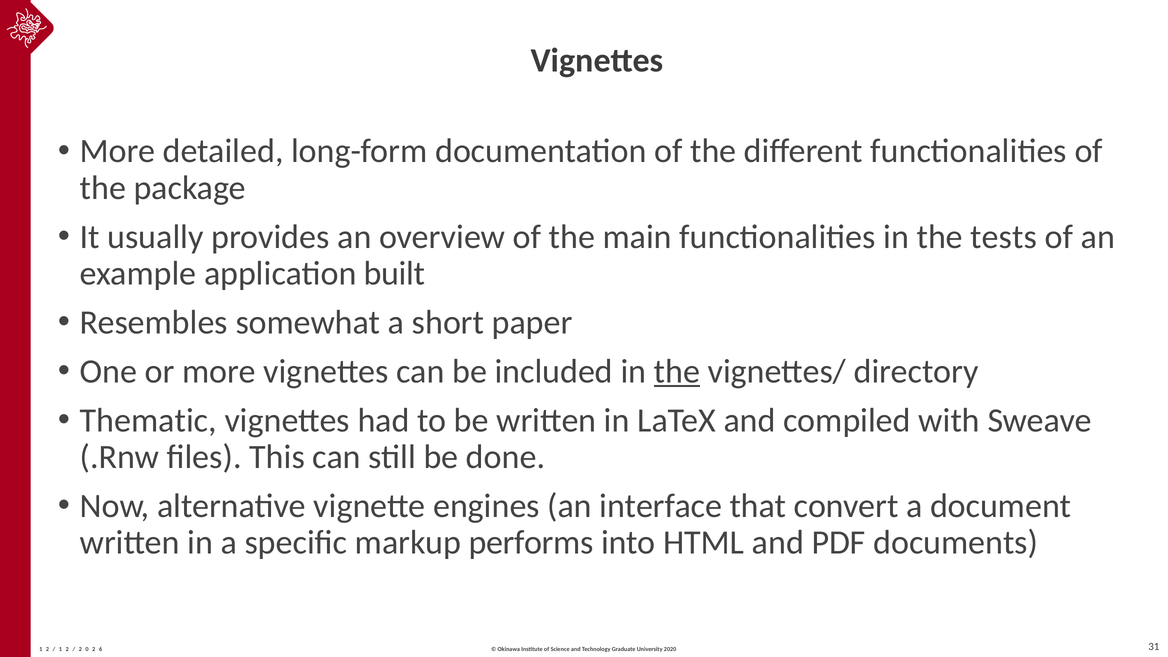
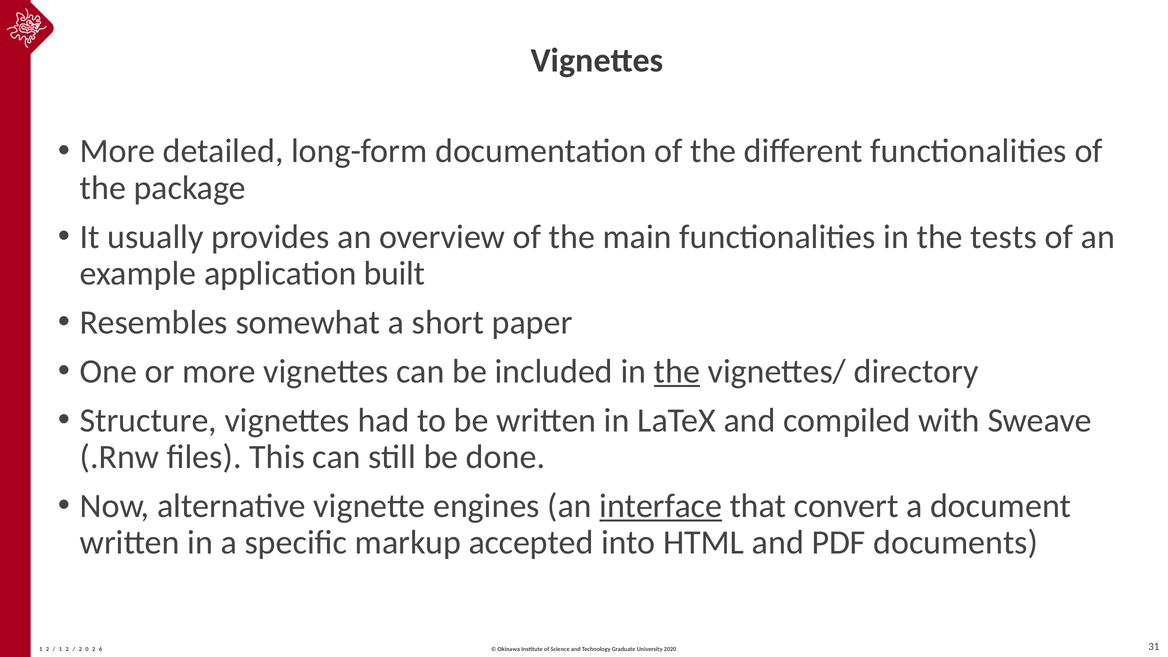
Thematic: Thematic -> Structure
interface underline: none -> present
performs: performs -> accepted
